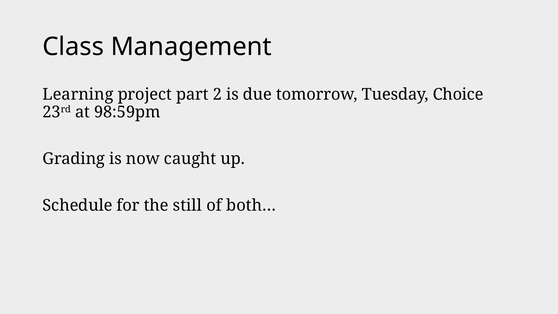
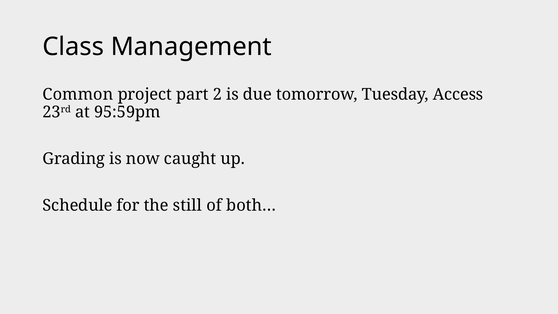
Learning: Learning -> Common
Choice: Choice -> Access
98:59pm: 98:59pm -> 95:59pm
